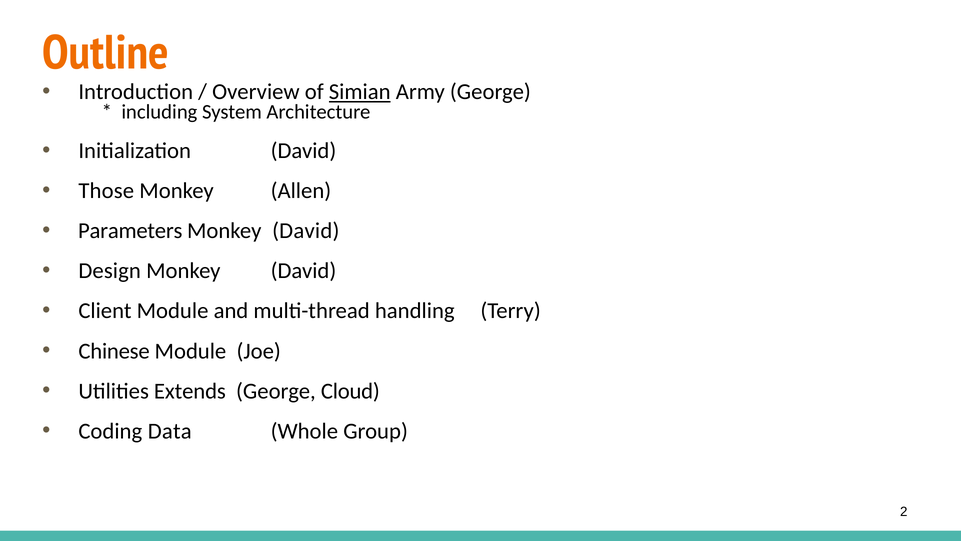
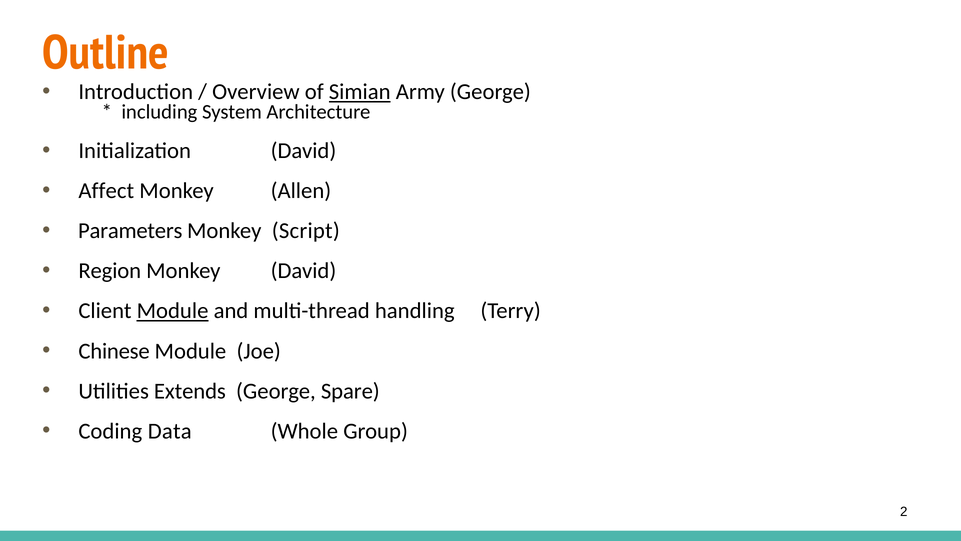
Those: Those -> Affect
David at (306, 231): David -> Script
Design: Design -> Region
Module at (173, 311) underline: none -> present
Cloud: Cloud -> Spare
